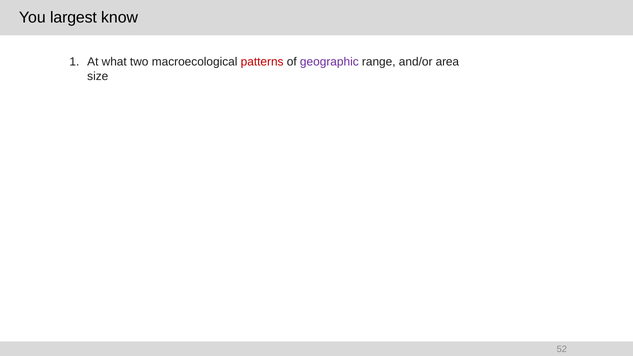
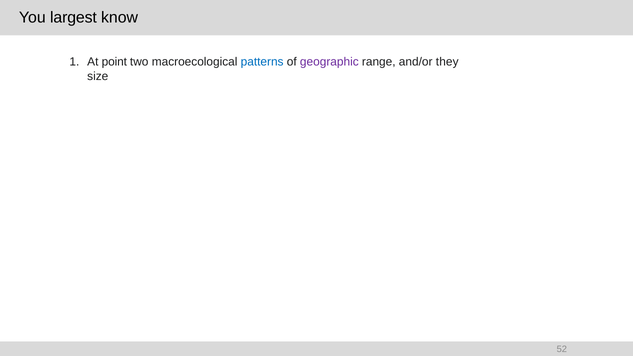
what: what -> point
patterns colour: red -> blue
area: area -> they
